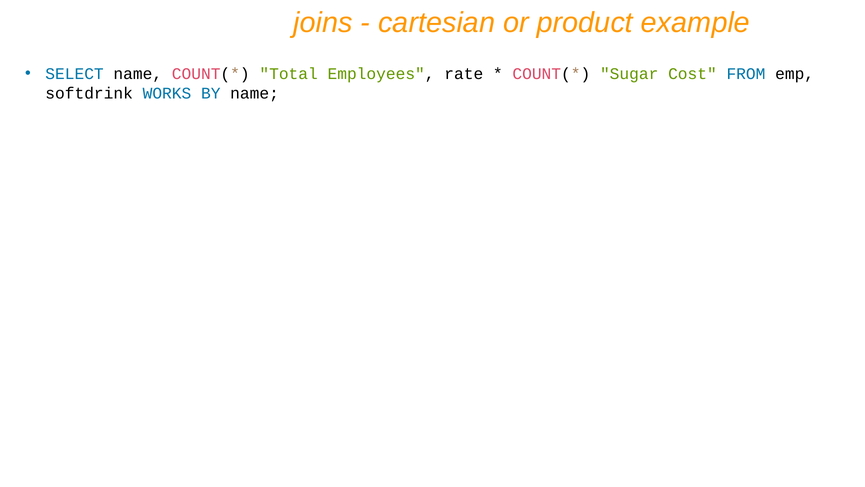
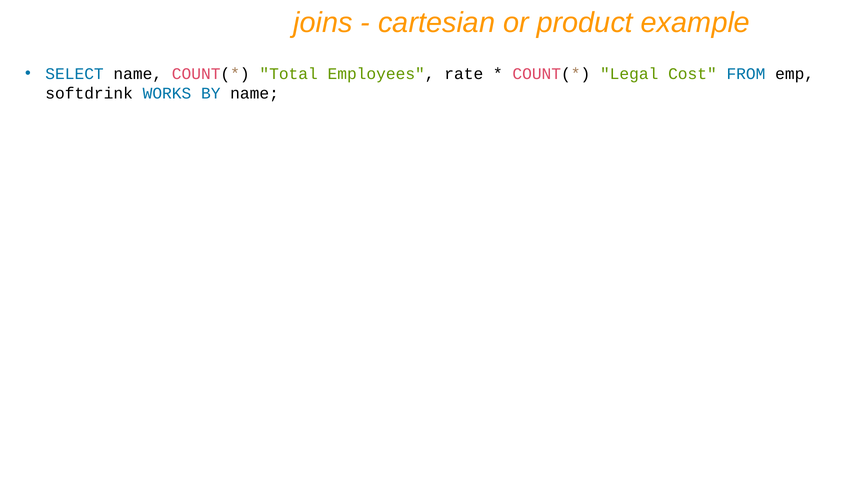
Sugar: Sugar -> Legal
